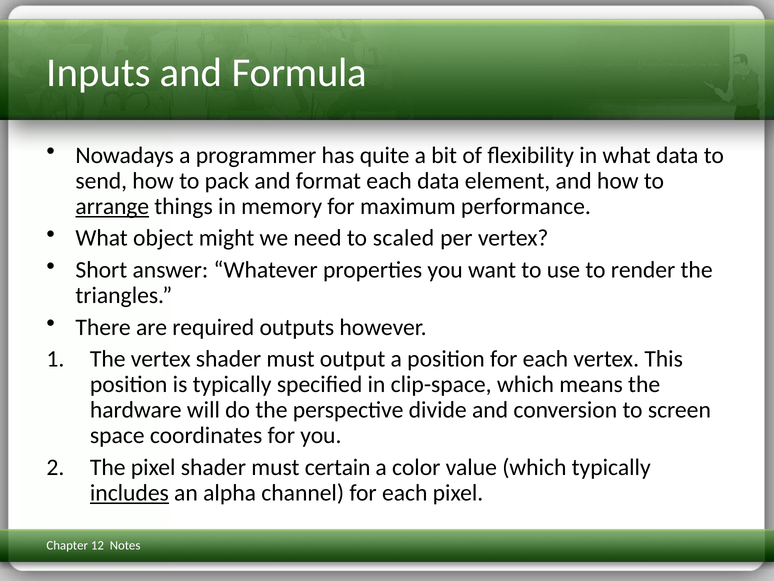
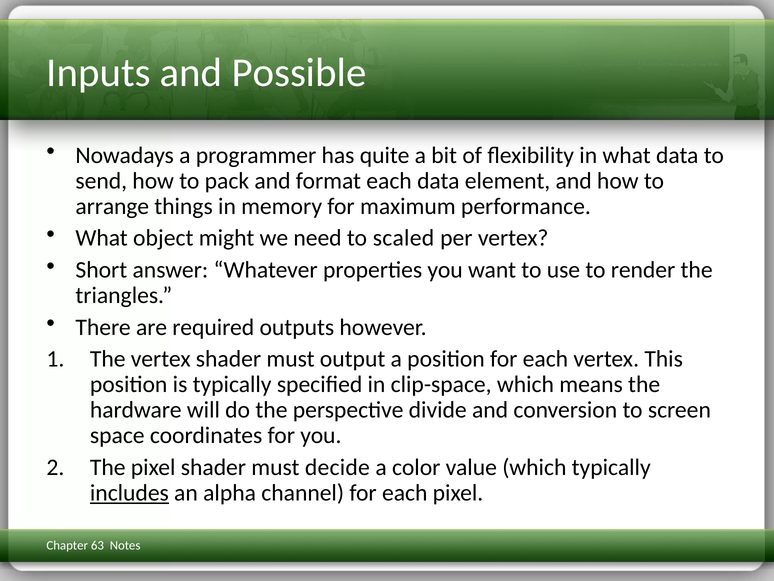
Formula: Formula -> Possible
arrange underline: present -> none
certain: certain -> decide
12: 12 -> 63
